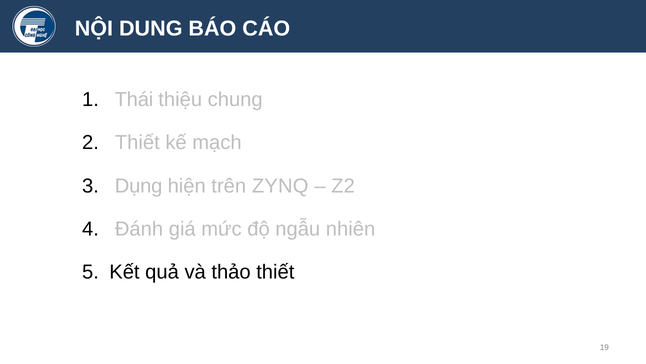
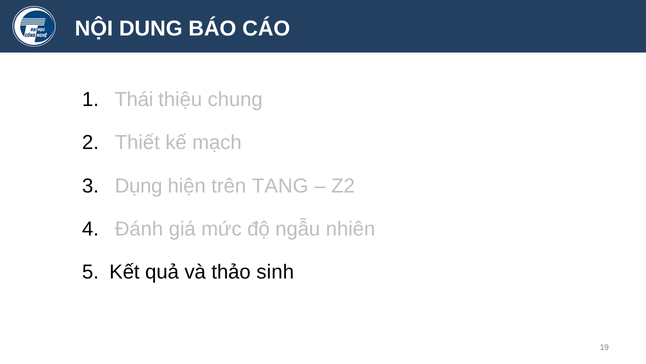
ZYNQ: ZYNQ -> TANG
thảo thiết: thiết -> sinh
